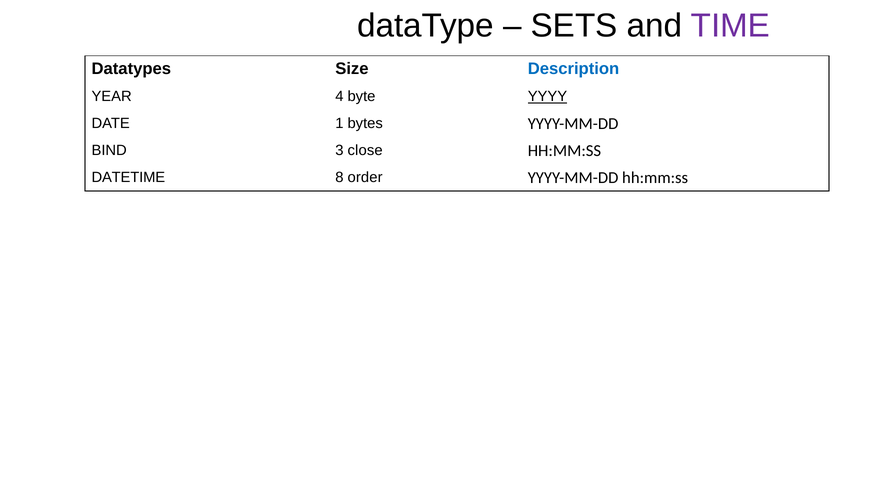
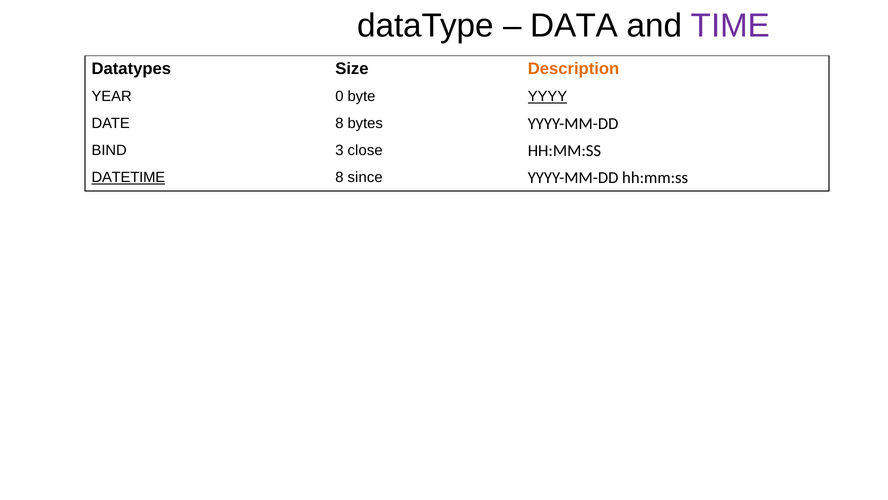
SETS: SETS -> DATA
Description colour: blue -> orange
4: 4 -> 0
DATE 1: 1 -> 8
DATETIME underline: none -> present
order: order -> since
